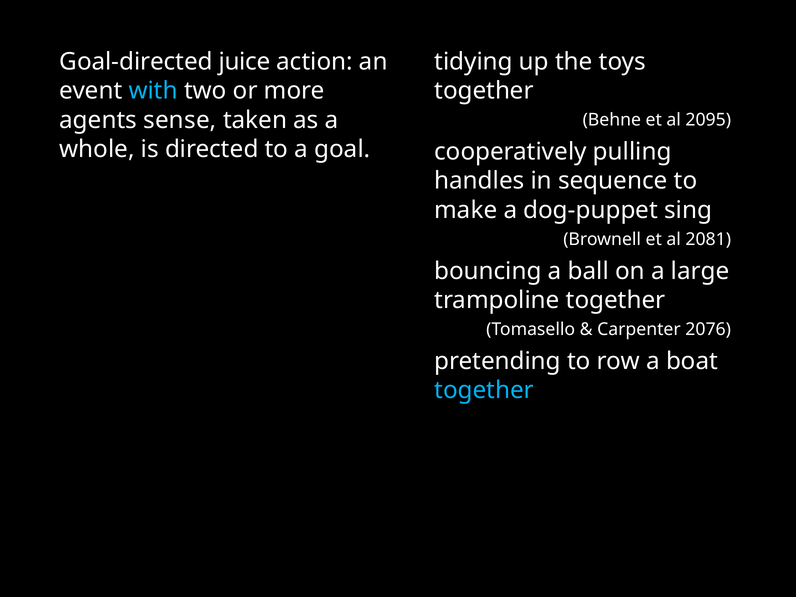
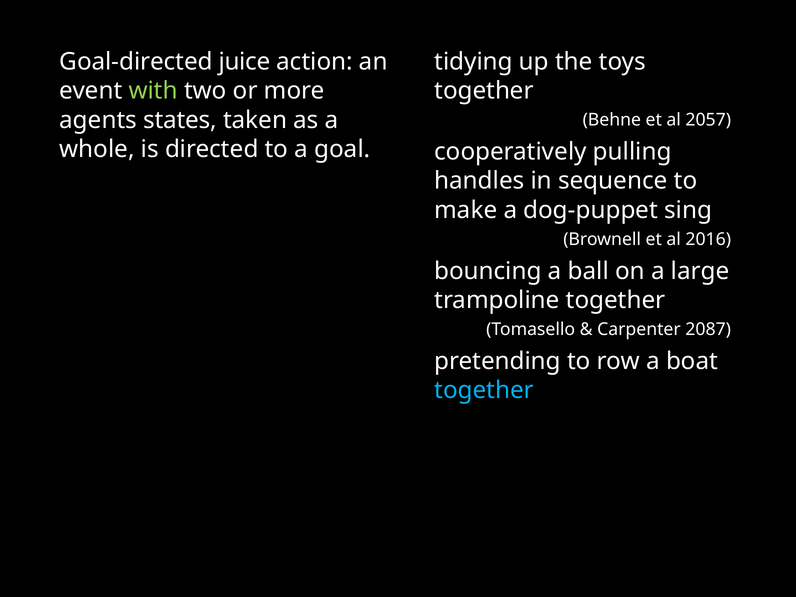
with colour: light blue -> light green
sense: sense -> states
2095: 2095 -> 2057
2081: 2081 -> 2016
2076: 2076 -> 2087
